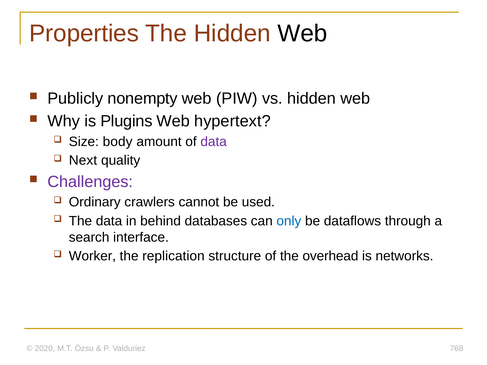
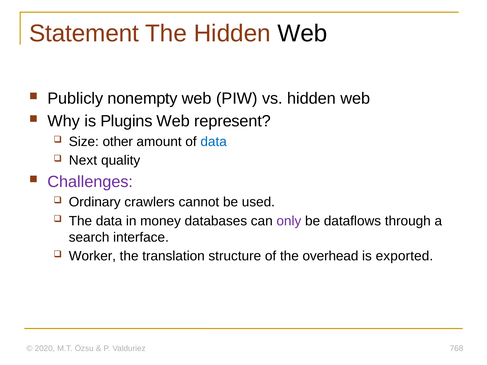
Properties: Properties -> Statement
hypertext: hypertext -> represent
body: body -> other
data at (214, 142) colour: purple -> blue
behind: behind -> money
only colour: blue -> purple
replication: replication -> translation
networks: networks -> exported
